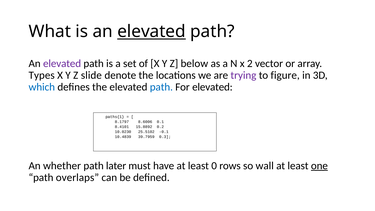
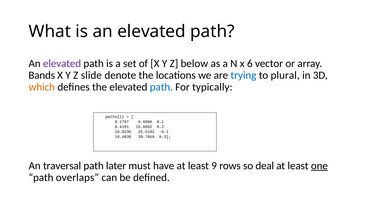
elevated at (151, 32) underline: present -> none
2: 2 -> 6
Types: Types -> Bands
trying colour: purple -> blue
figure: figure -> plural
which colour: blue -> orange
For elevated: elevated -> typically
whether: whether -> traversal
0: 0 -> 9
wall: wall -> deal
